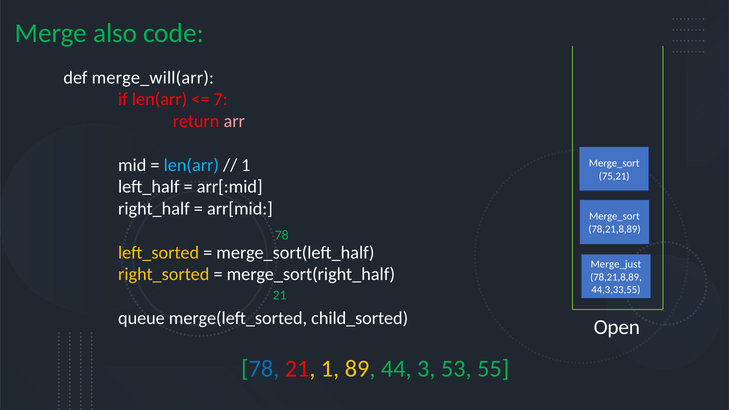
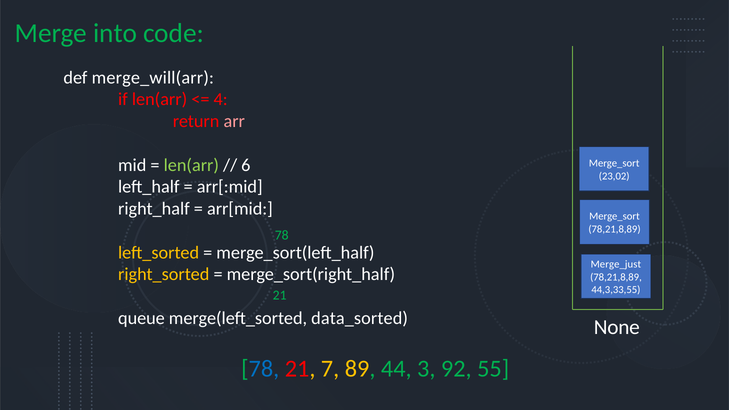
also: also -> into
7: 7 -> 4
len(arr at (191, 165) colour: light blue -> light green
1 at (246, 165): 1 -> 6
75,21: 75,21 -> 23,02
child_sorted: child_sorted -> data_sorted
Open: Open -> None
21 1: 1 -> 7
53: 53 -> 92
